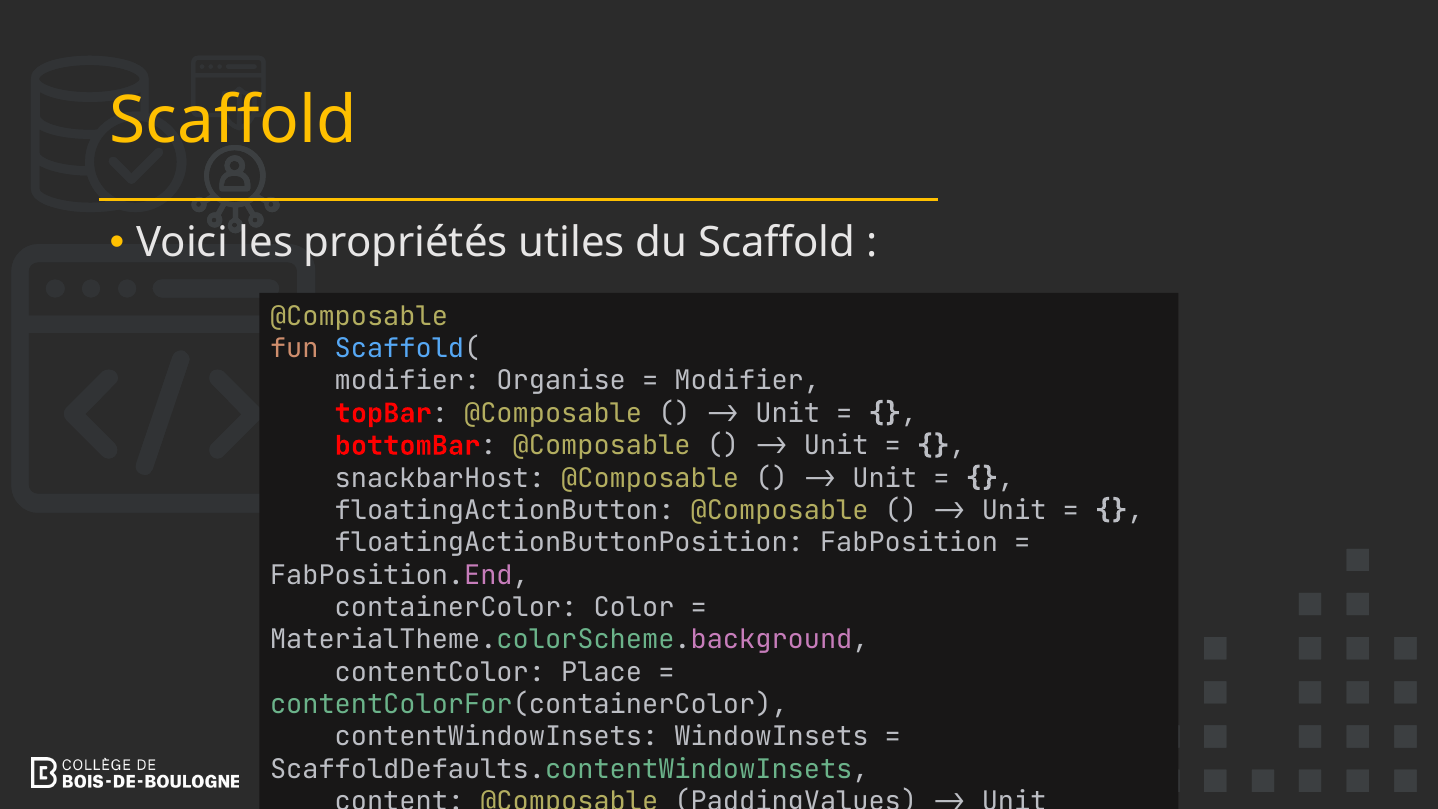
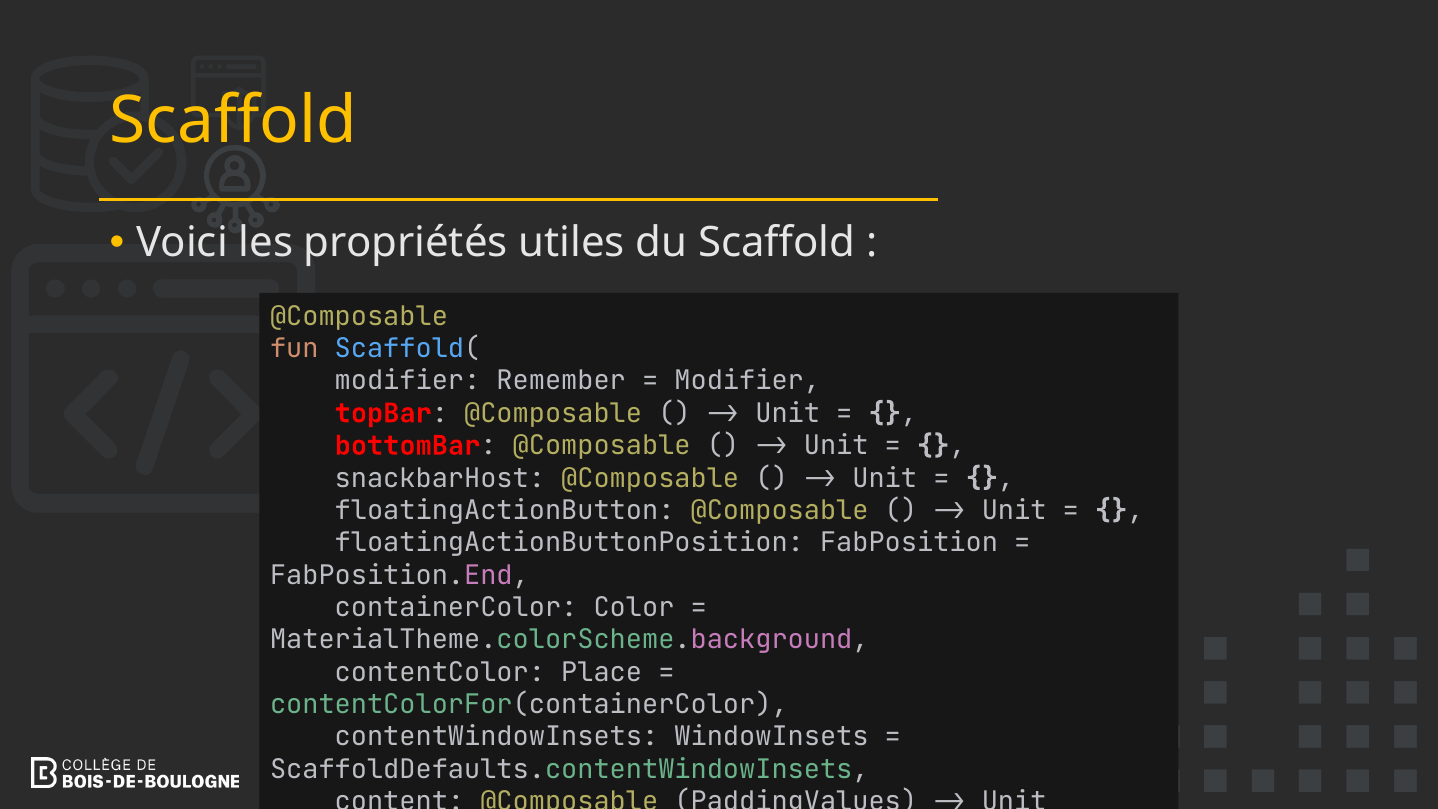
Organise: Organise -> Remember
